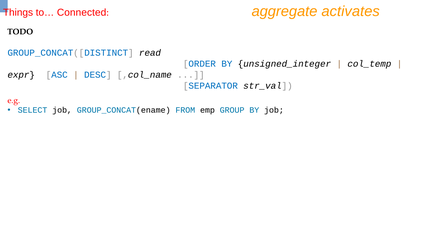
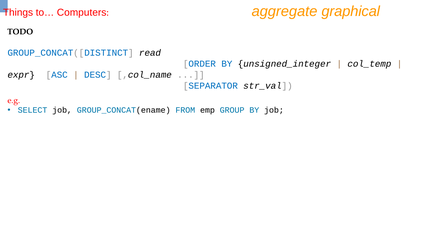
activates: activates -> graphical
Connected: Connected -> Computers
